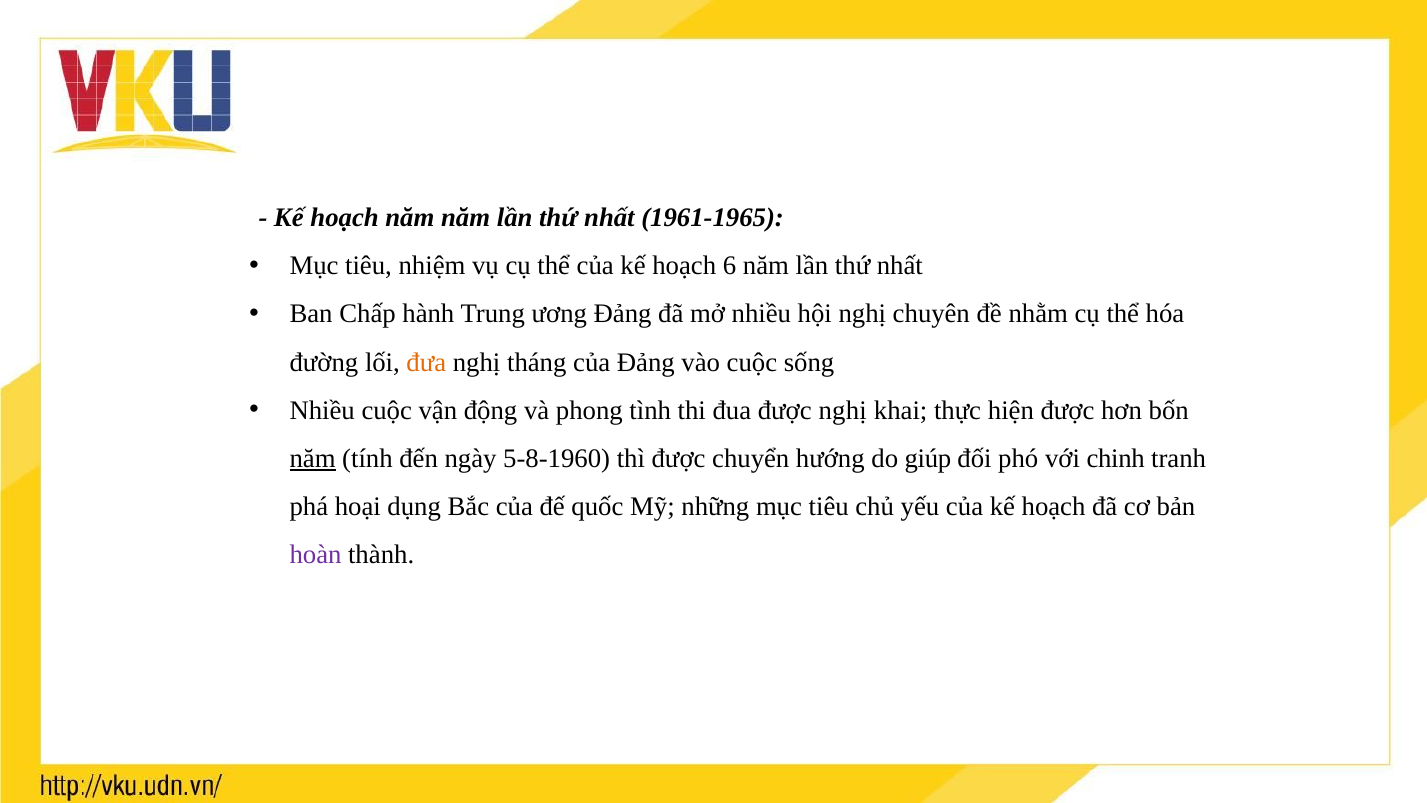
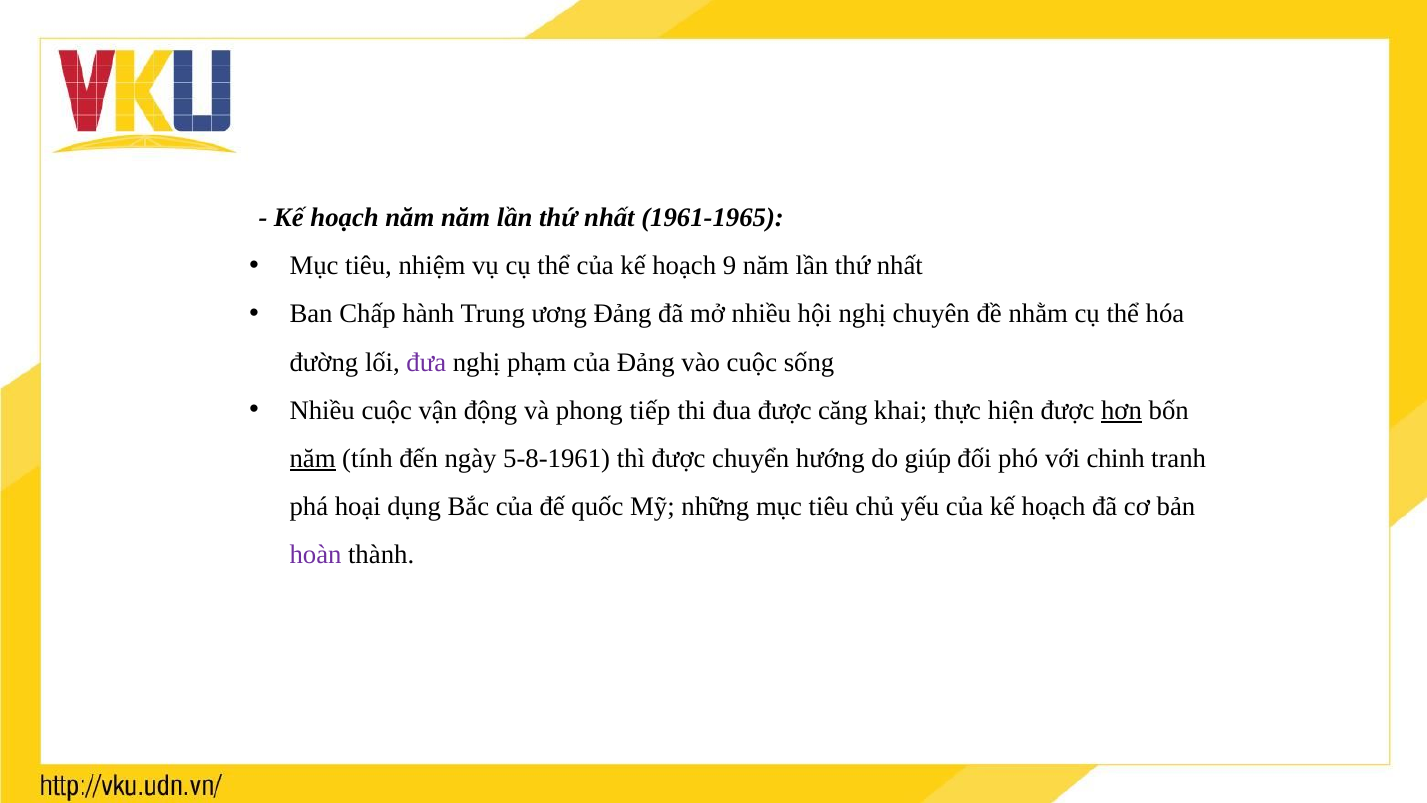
6: 6 -> 9
đưa colour: orange -> purple
tháng: tháng -> phạm
tình: tình -> tiếp
được nghị: nghị -> căng
hơn underline: none -> present
5-8-1960: 5-8-1960 -> 5-8-1961
